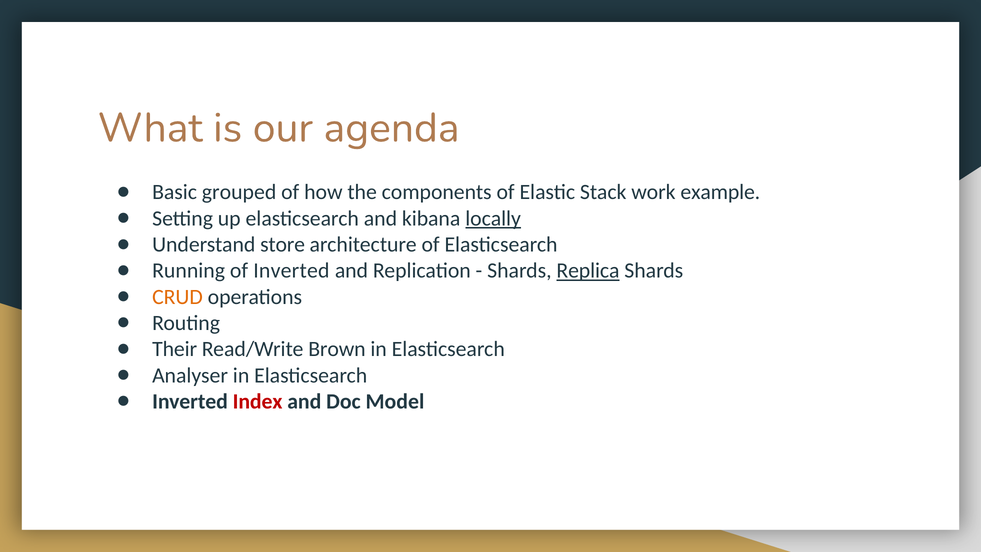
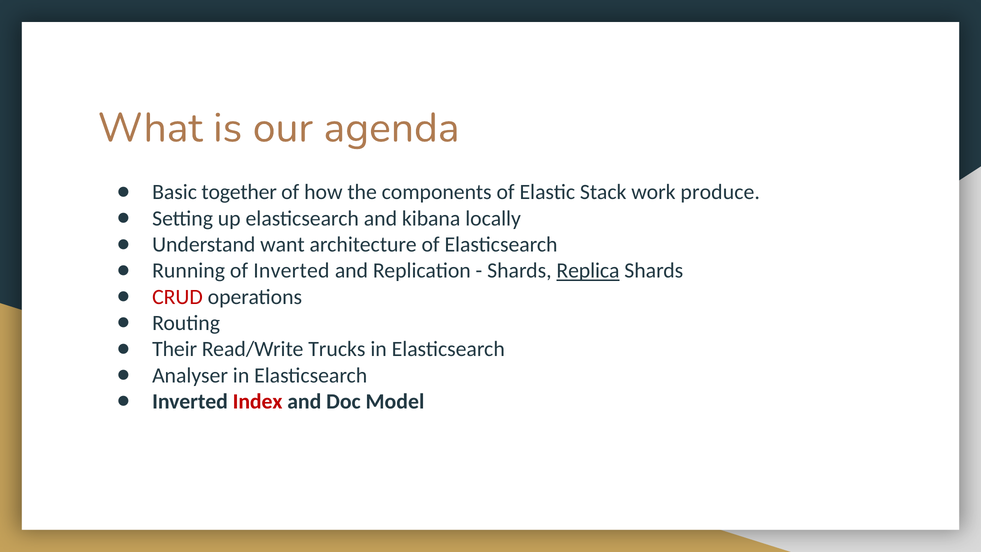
grouped: grouped -> together
example: example -> produce
locally underline: present -> none
store: store -> want
CRUD colour: orange -> red
Brown: Brown -> Trucks
